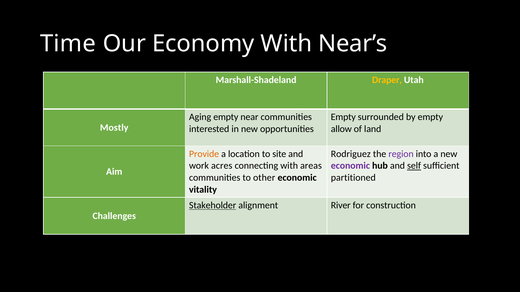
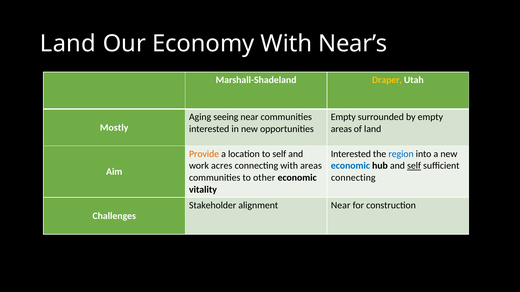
Time at (68, 44): Time -> Land
Aging empty: empty -> seeing
allow at (341, 129): allow -> areas
to site: site -> self
Rodriguez at (351, 154): Rodriguez -> Interested
region colour: purple -> blue
economic at (350, 166) colour: purple -> blue
partitioned at (353, 178): partitioned -> connecting
Stakeholder underline: present -> none
alignment River: River -> Near
